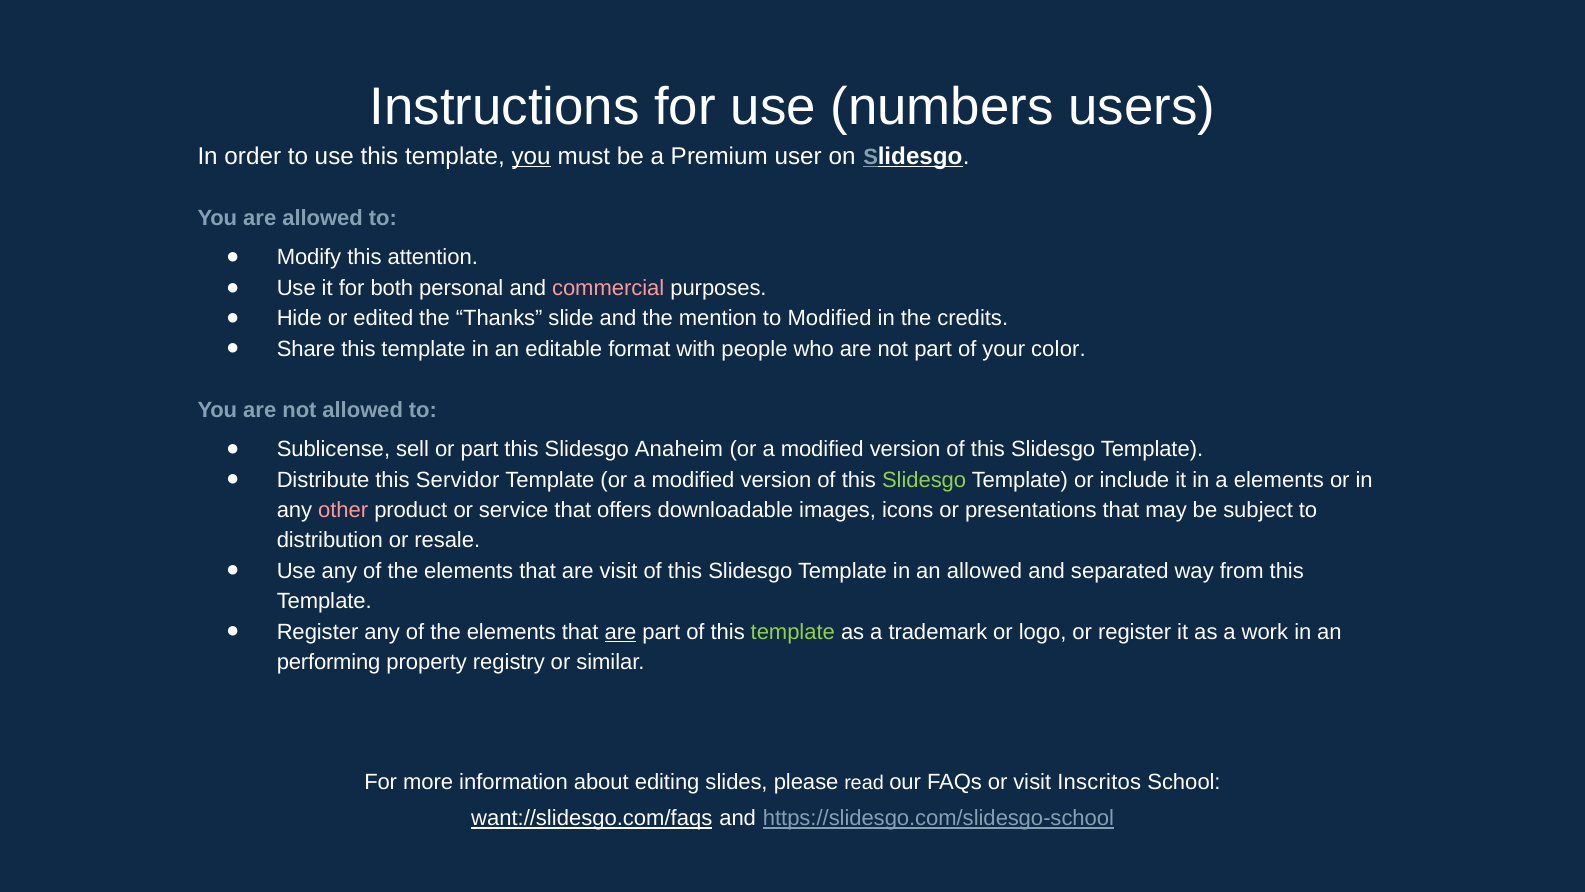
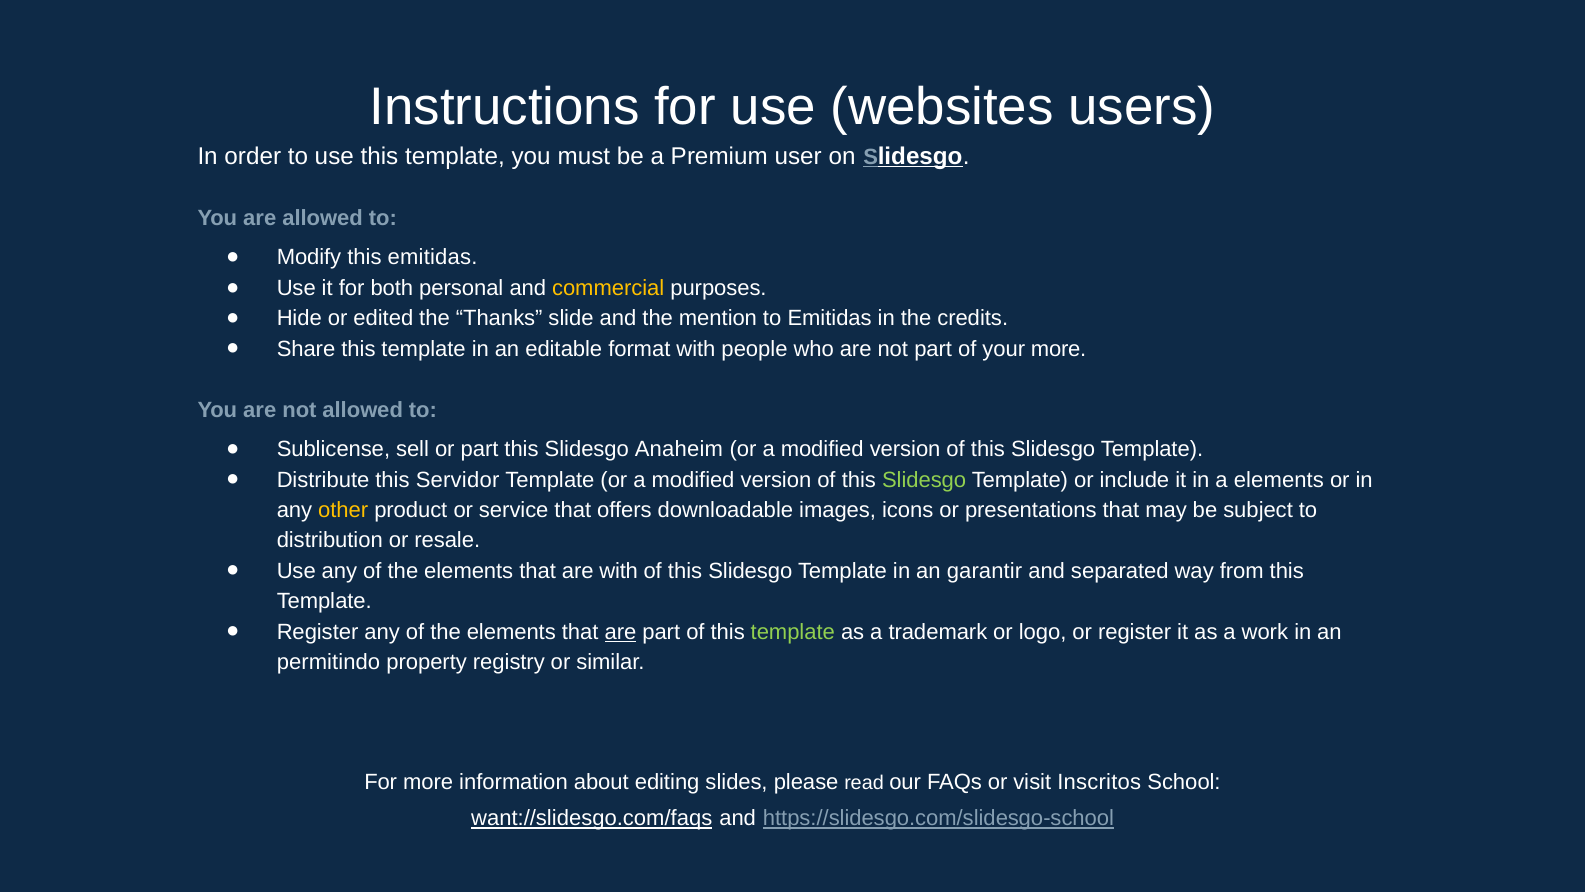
numbers: numbers -> websites
you at (531, 156) underline: present -> none
this attention: attention -> emitidas
commercial colour: pink -> yellow
to Modified: Modified -> Emitidas
your color: color -> more
other colour: pink -> yellow
are visit: visit -> with
an allowed: allowed -> garantir
performing: performing -> permitindo
